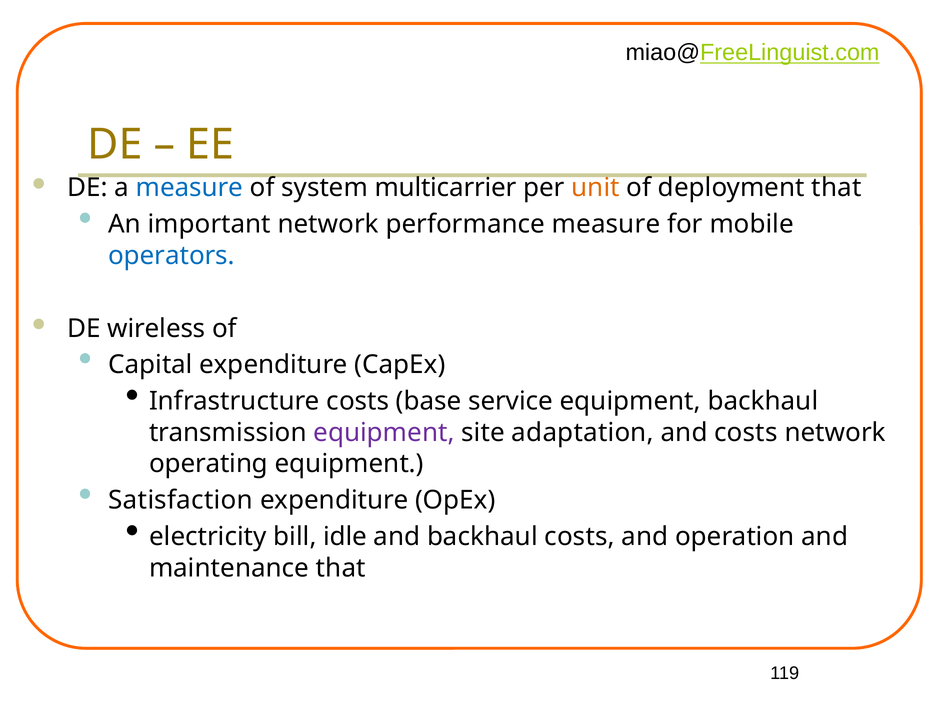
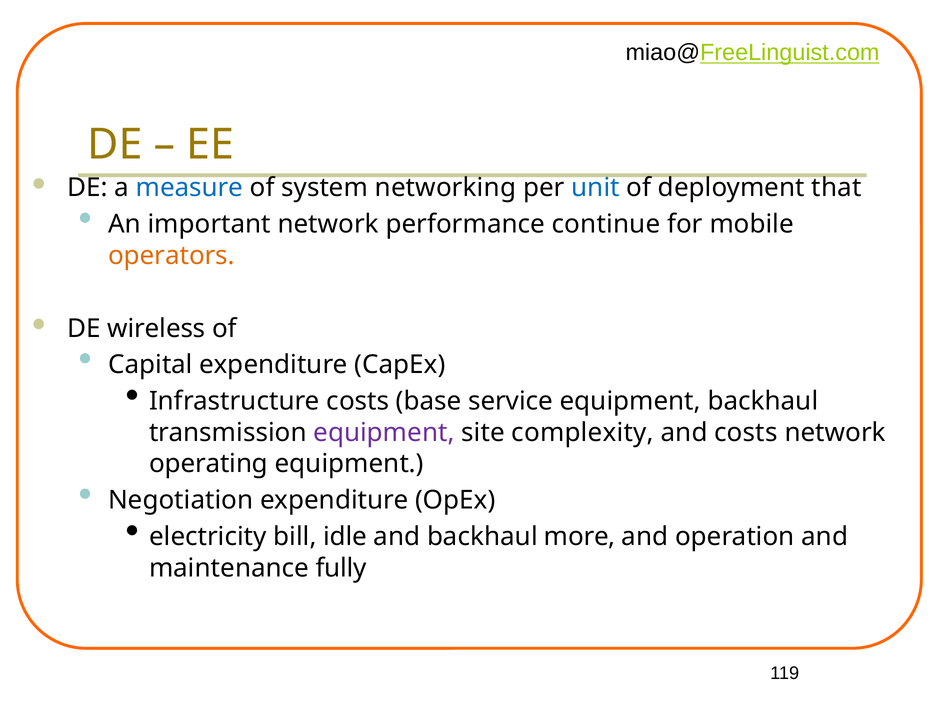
multicarrier: multicarrier -> networking
unit colour: orange -> blue
performance measure: measure -> continue
operators colour: blue -> orange
adaptation: adaptation -> complexity
Satisfaction: Satisfaction -> Negotiation
backhaul costs: costs -> more
maintenance that: that -> fully
